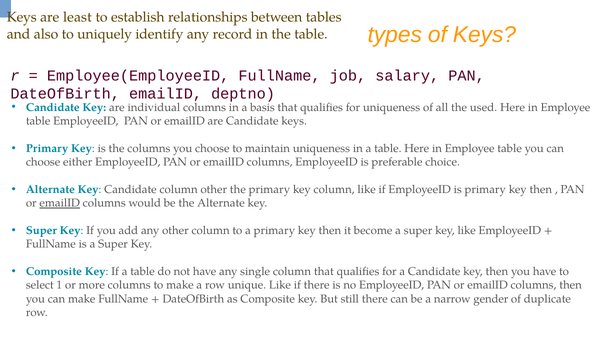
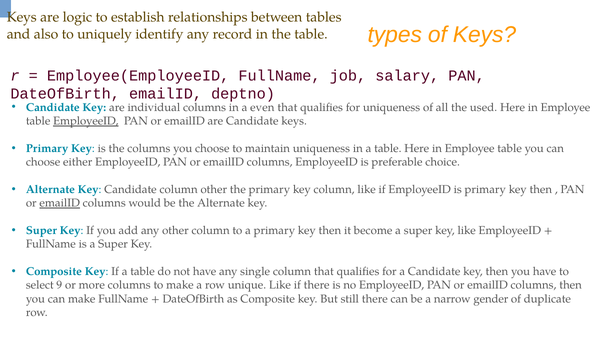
least: least -> logic
basis: basis -> even
EmployeeID at (86, 121) underline: none -> present
1: 1 -> 9
